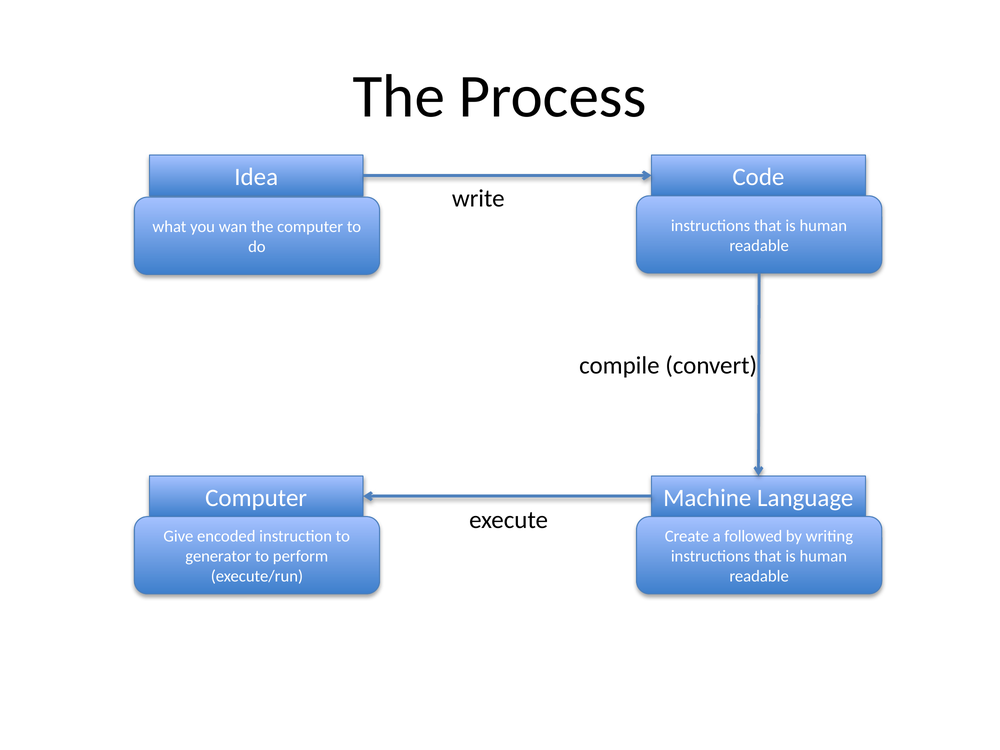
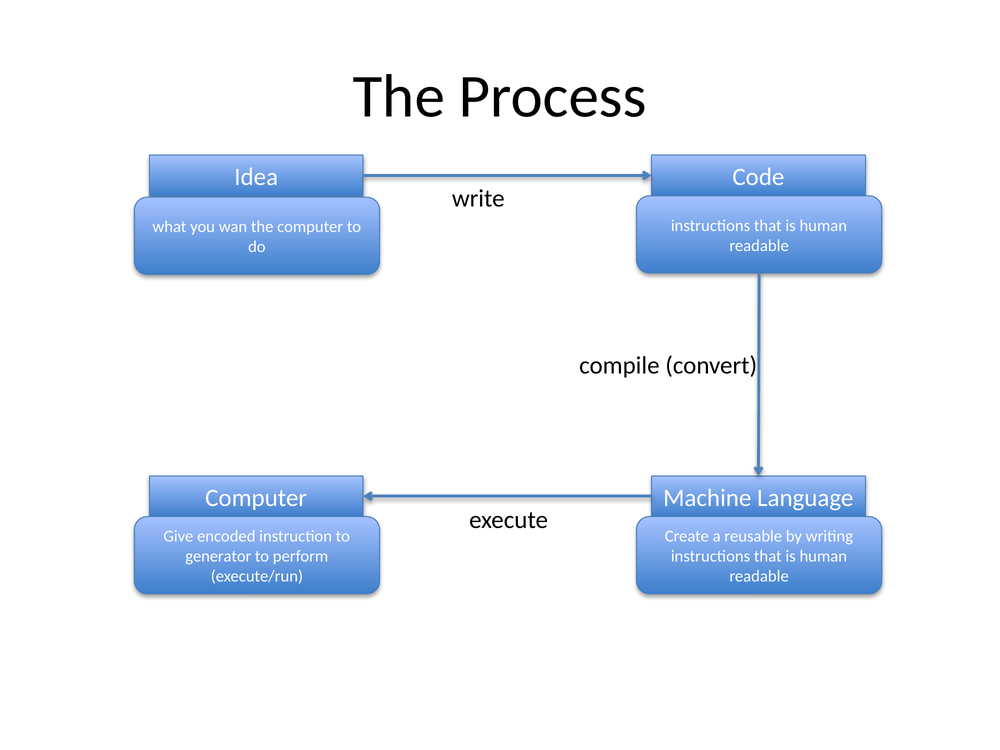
followed: followed -> reusable
